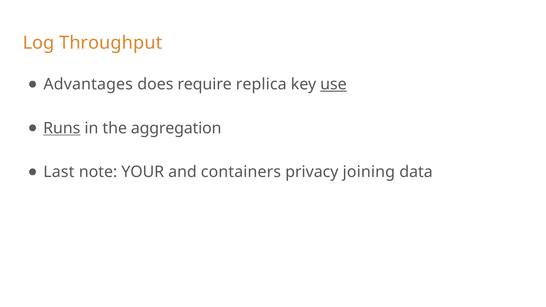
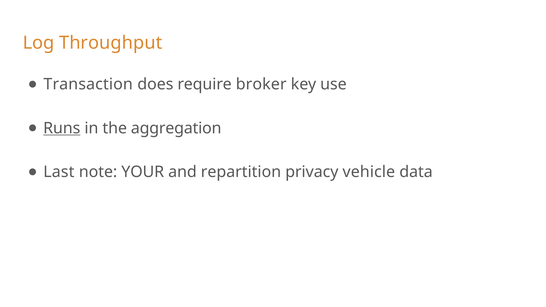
Advantages: Advantages -> Transaction
replica: replica -> broker
use underline: present -> none
containers: containers -> repartition
joining: joining -> vehicle
